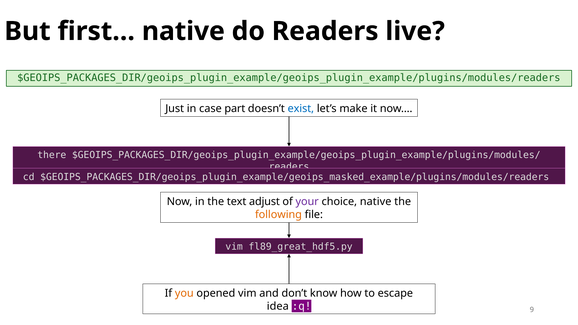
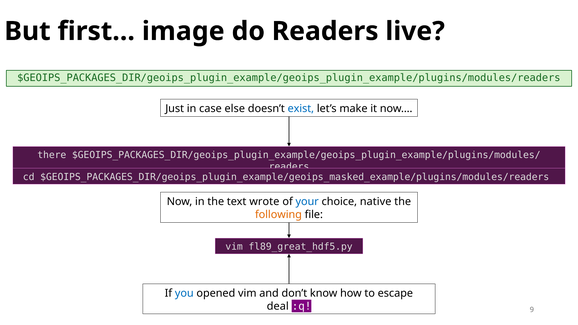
first… native: native -> image
part: part -> else
adjust: adjust -> wrote
your colour: purple -> blue
you colour: orange -> blue
idea: idea -> deal
